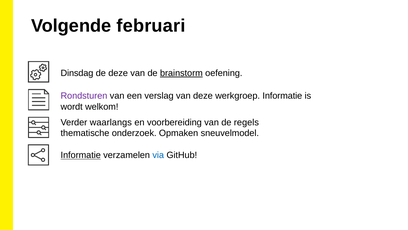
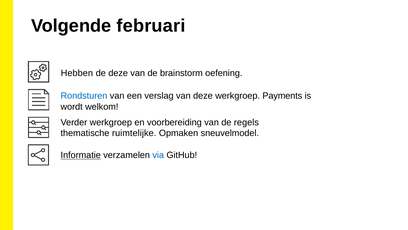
Dinsdag: Dinsdag -> Hebben
brainstorm underline: present -> none
Rondsturen colour: purple -> blue
werkgroep Informatie: Informatie -> Payments
Verder waarlangs: waarlangs -> werkgroep
onderzoek: onderzoek -> ruimtelijke
